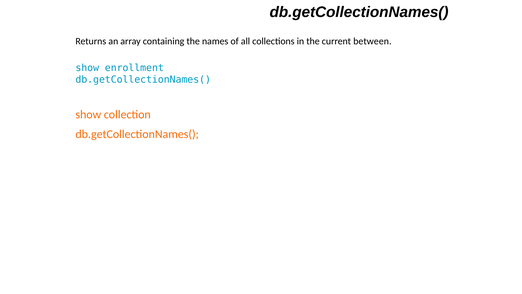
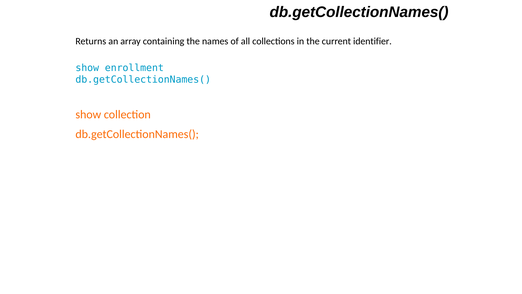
between: between -> identifier
